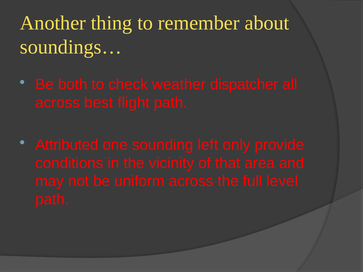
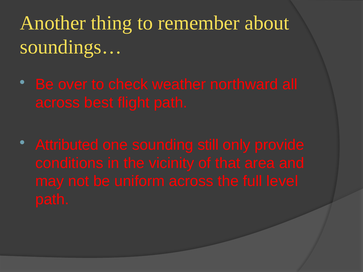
both: both -> over
dispatcher: dispatcher -> northward
left: left -> still
